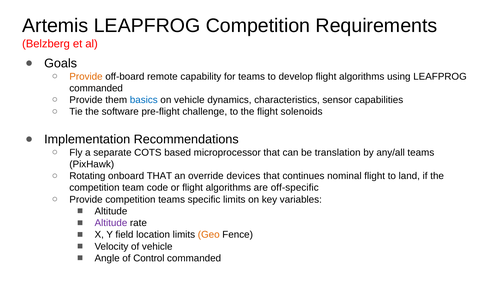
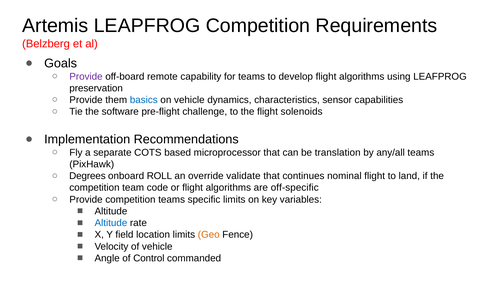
Provide at (86, 77) colour: orange -> purple
commanded at (96, 88): commanded -> preservation
Rotating: Rotating -> Degrees
onboard THAT: THAT -> ROLL
devices: devices -> validate
Altitude at (111, 223) colour: purple -> blue
